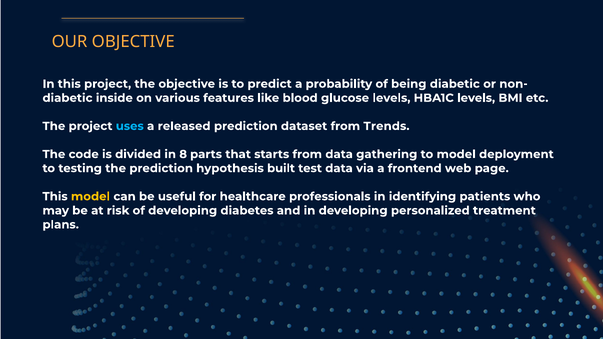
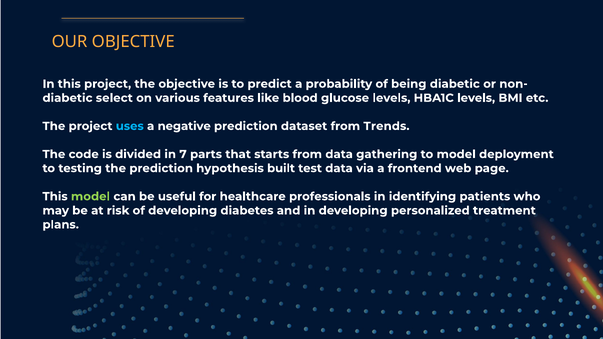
inside: inside -> select
released: released -> negative
8: 8 -> 7
model at (91, 197) colour: yellow -> light green
